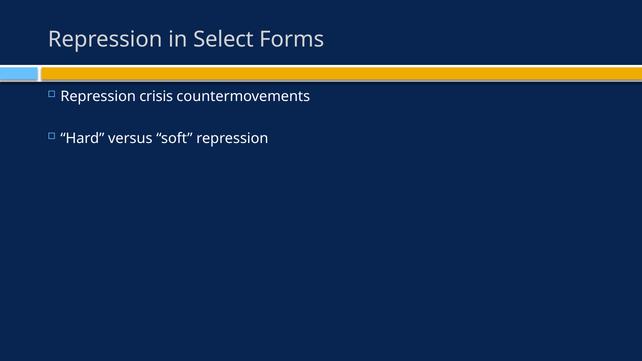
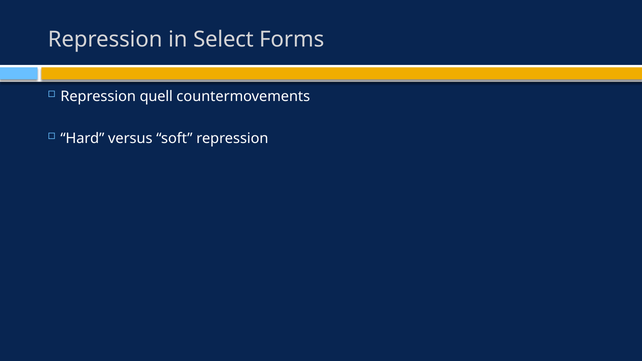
crisis: crisis -> quell
